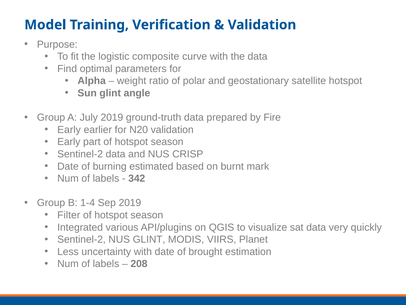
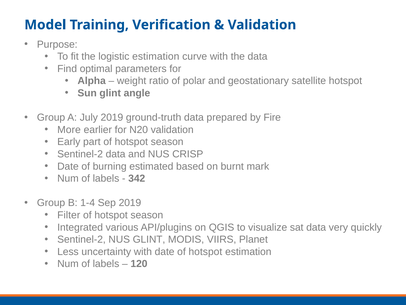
logistic composite: composite -> estimation
Early at (69, 130): Early -> More
date of brought: brought -> hotspot
208: 208 -> 120
